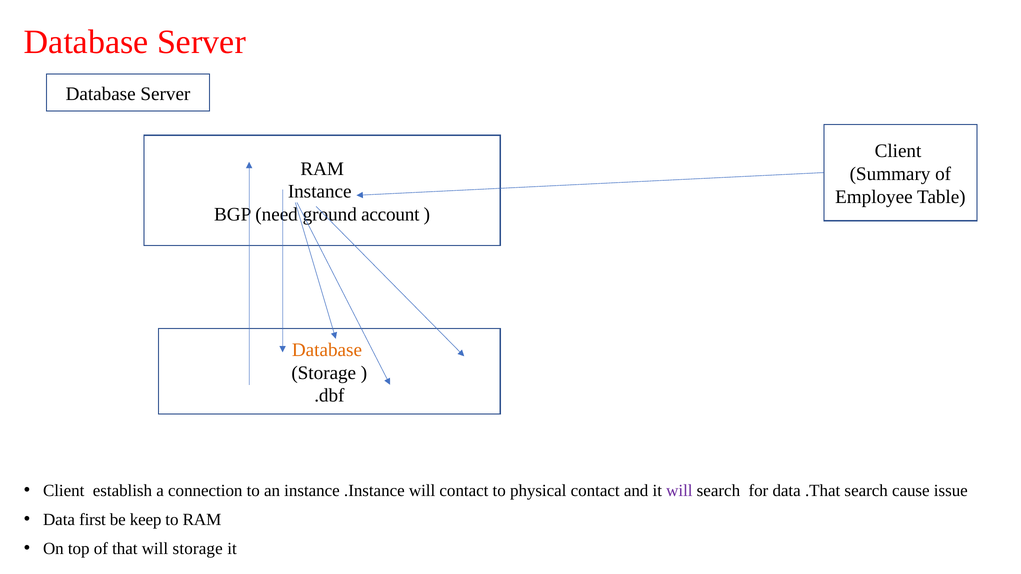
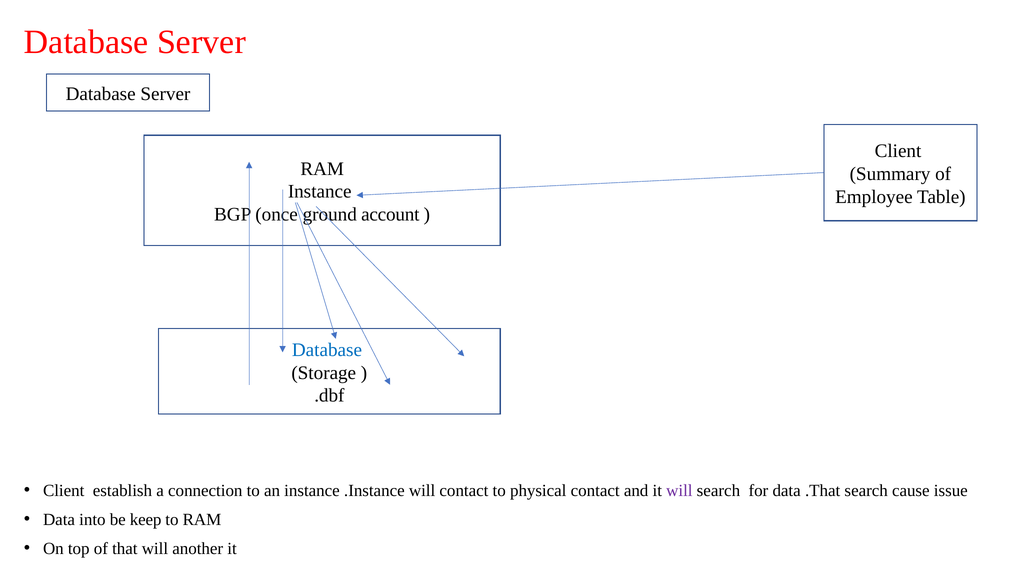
need: need -> once
Database at (327, 350) colour: orange -> blue
first: first -> into
will storage: storage -> another
